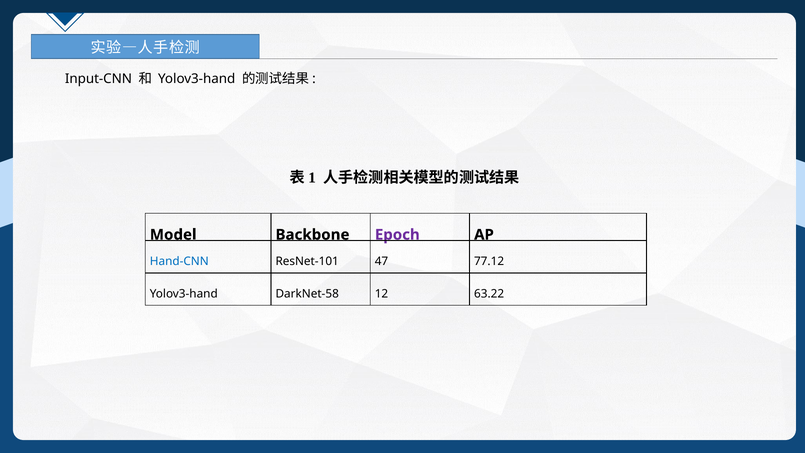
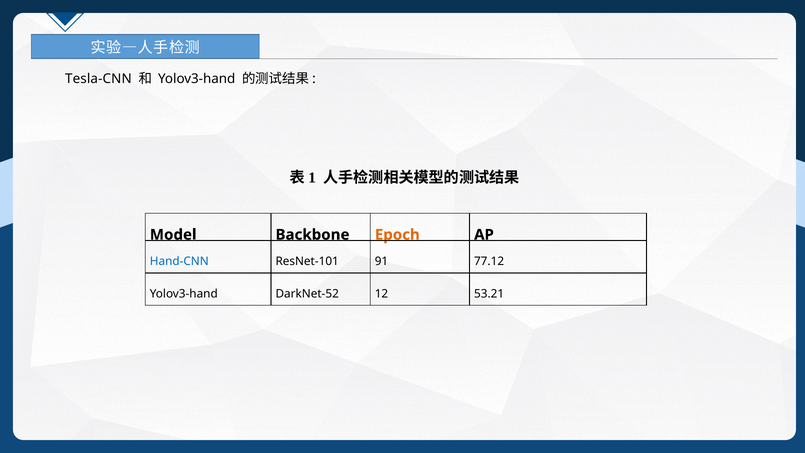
Input-CNN: Input-CNN -> Tesla-CNN
Epoch colour: purple -> orange
47: 47 -> 91
DarkNet-58: DarkNet-58 -> DarkNet-52
63.22: 63.22 -> 53.21
